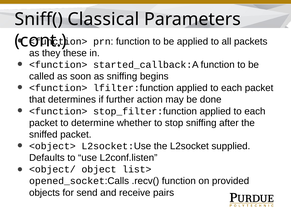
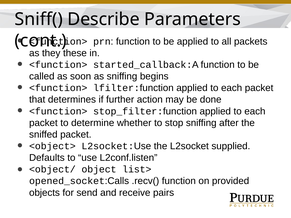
Classical: Classical -> Describe
